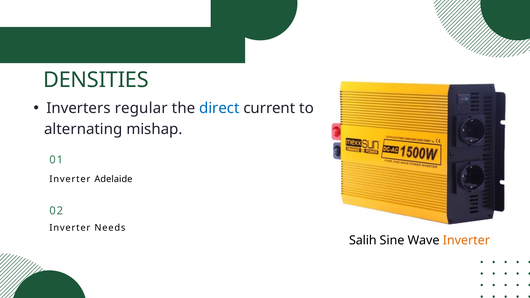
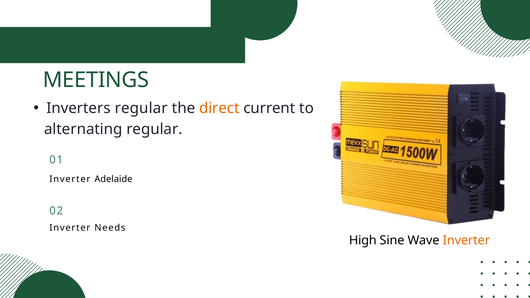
DENSITIES: DENSITIES -> MEETINGS
direct colour: blue -> orange
alternating mishap: mishap -> regular
Salih: Salih -> High
